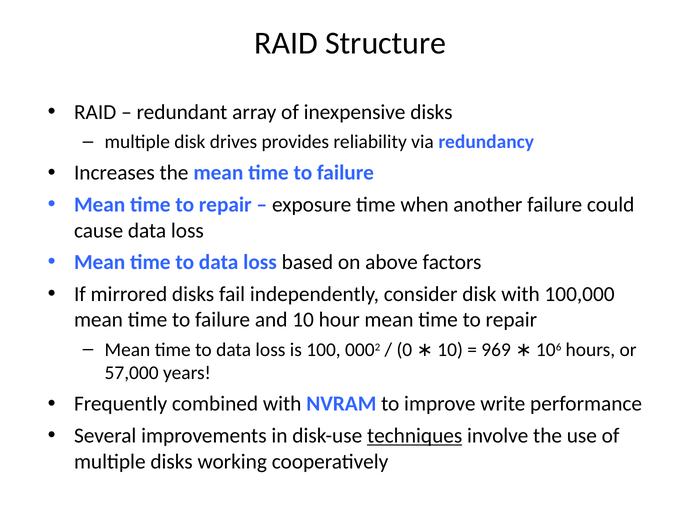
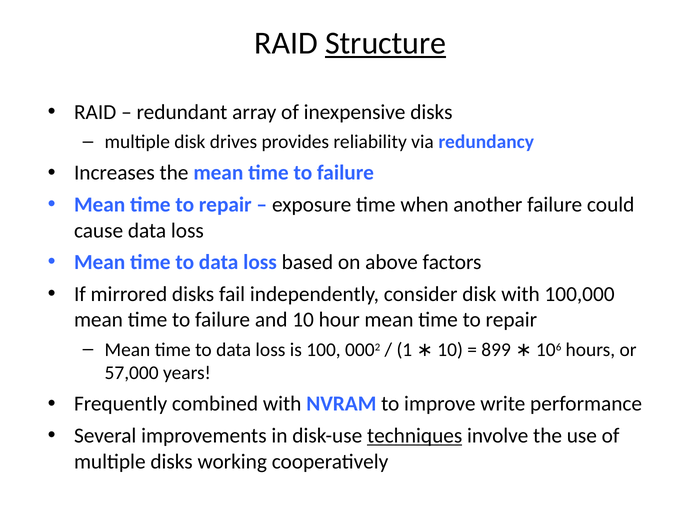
Structure underline: none -> present
0: 0 -> 1
969: 969 -> 899
